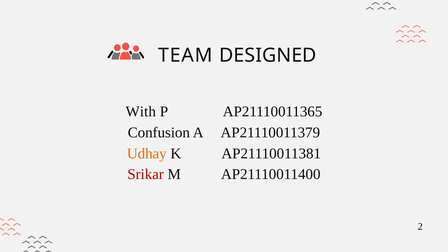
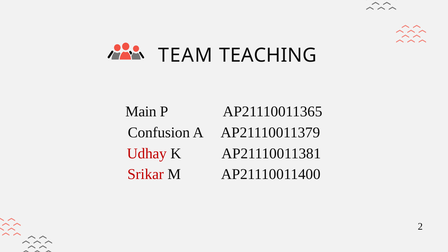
DESIGNED: DESIGNED -> TEACHING
With: With -> Main
Udhay colour: orange -> red
